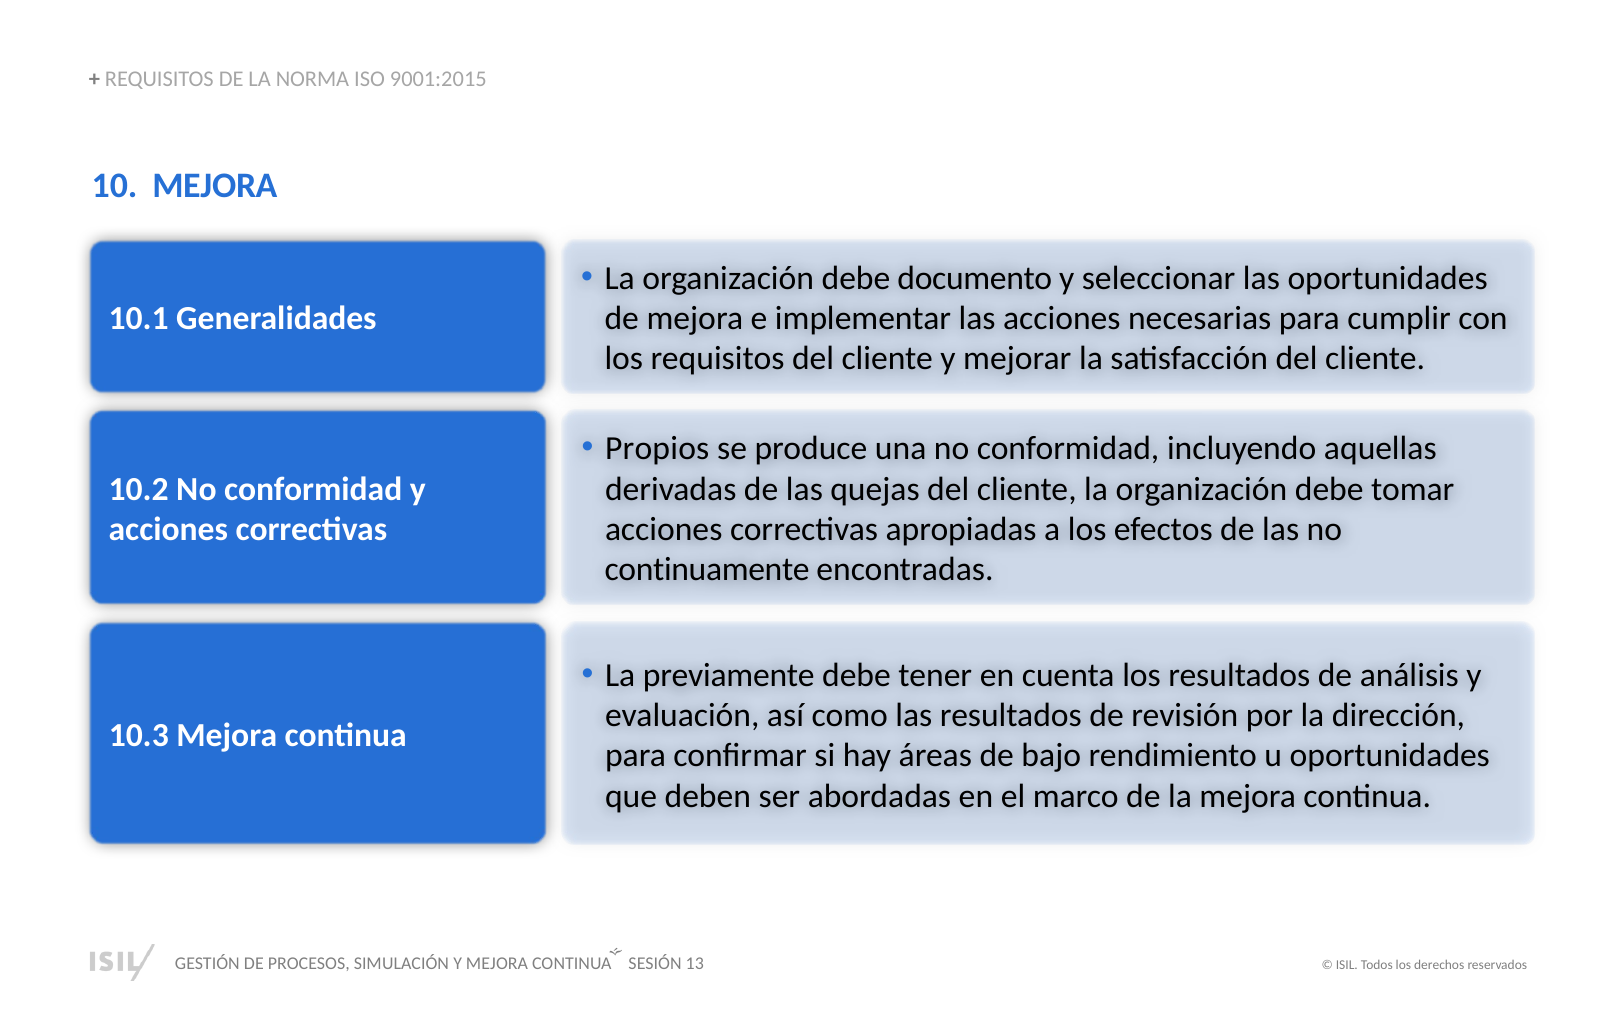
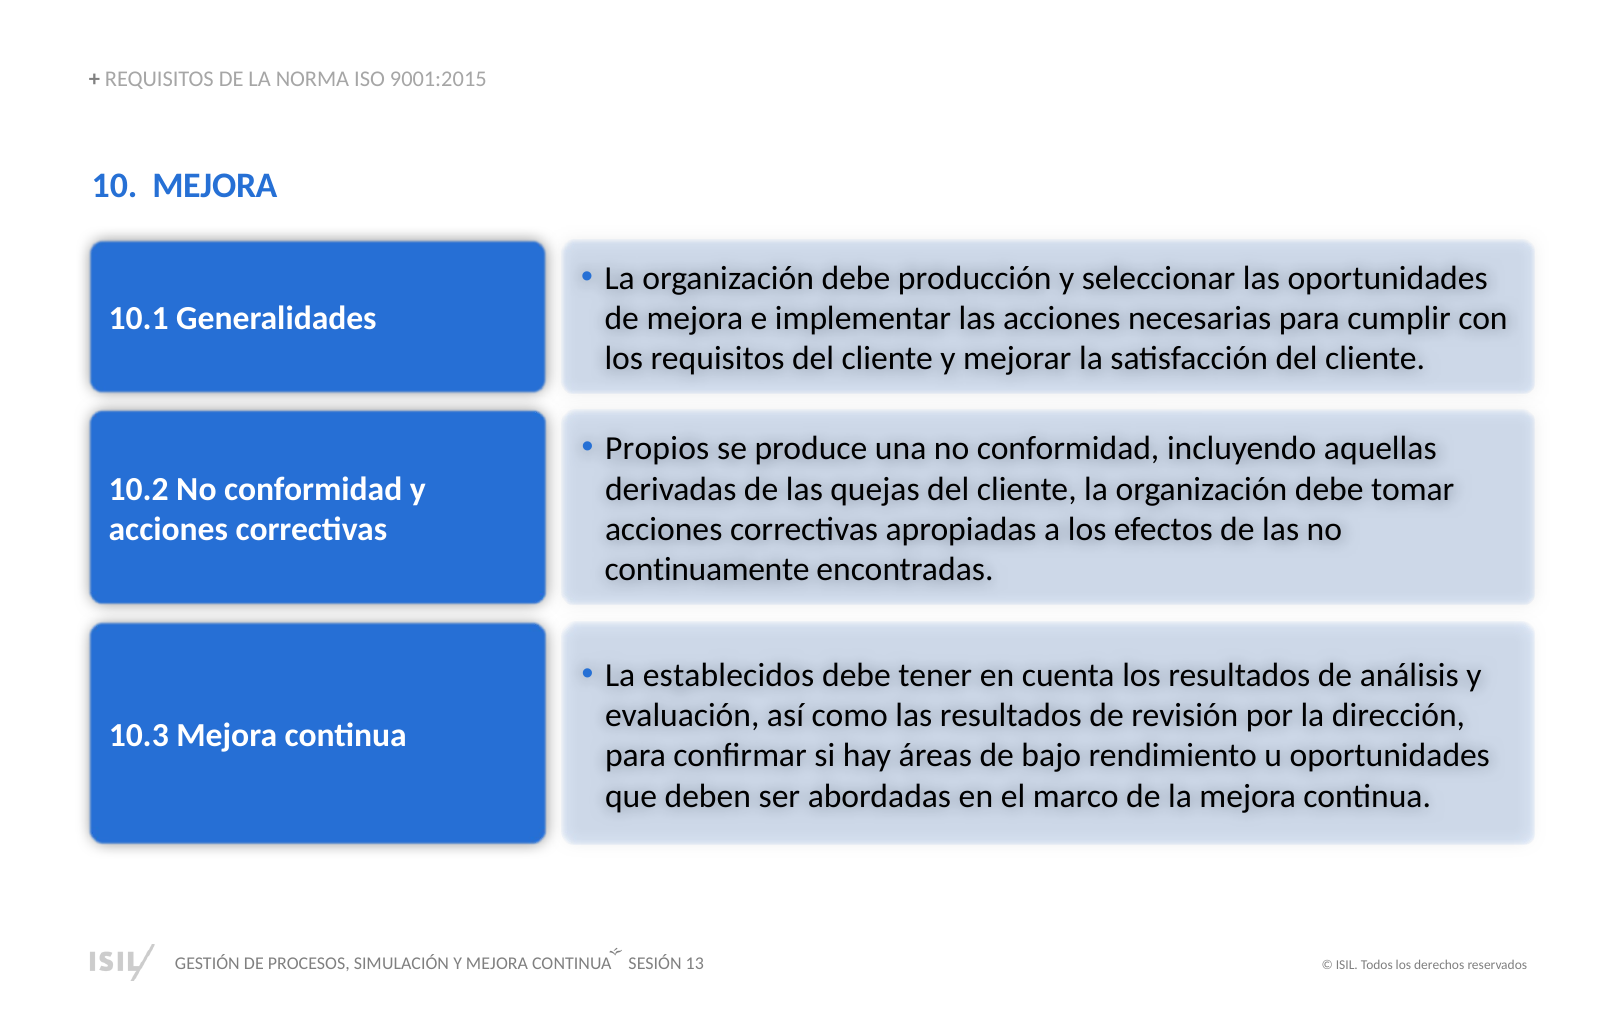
documento: documento -> producción
previamente: previamente -> establecidos
